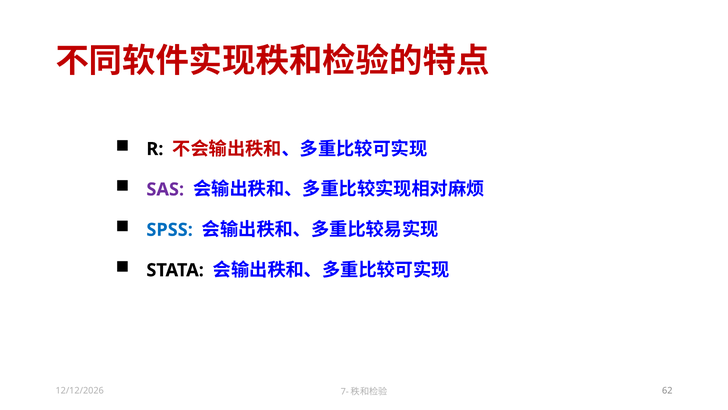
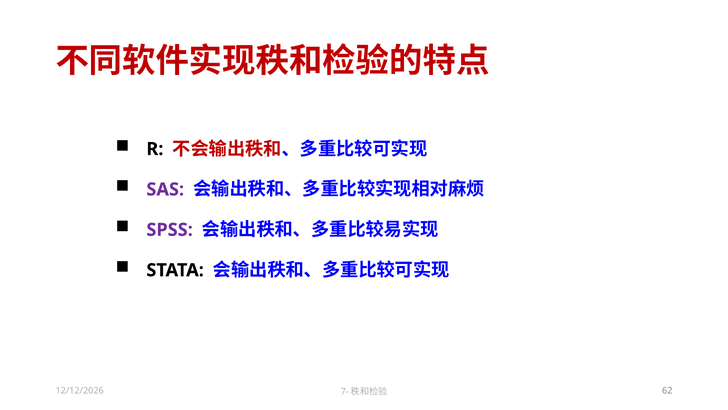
SPSS colour: blue -> purple
